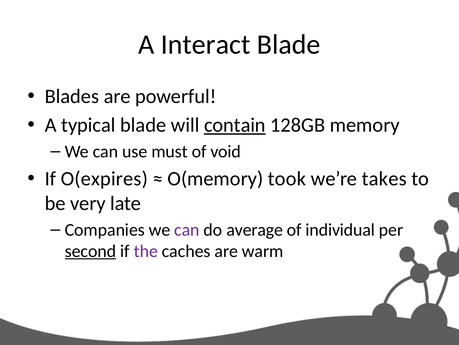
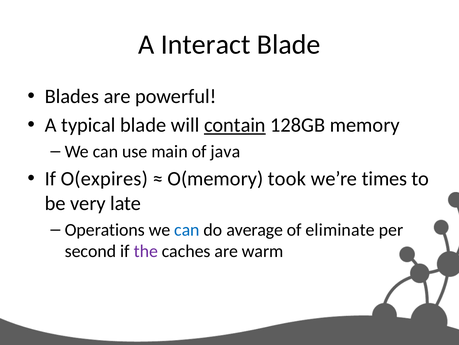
must: must -> main
void: void -> java
takes: takes -> times
Companies: Companies -> Operations
can at (187, 229) colour: purple -> blue
individual: individual -> eliminate
second underline: present -> none
